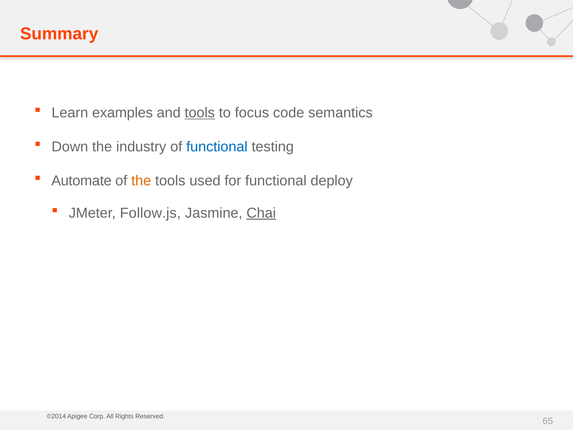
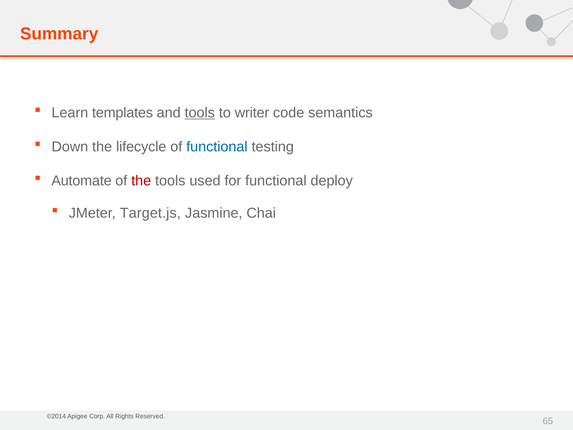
examples: examples -> templates
focus: focus -> writer
industry: industry -> lifecycle
the at (141, 181) colour: orange -> red
Follow.js: Follow.js -> Target.js
Chai underline: present -> none
